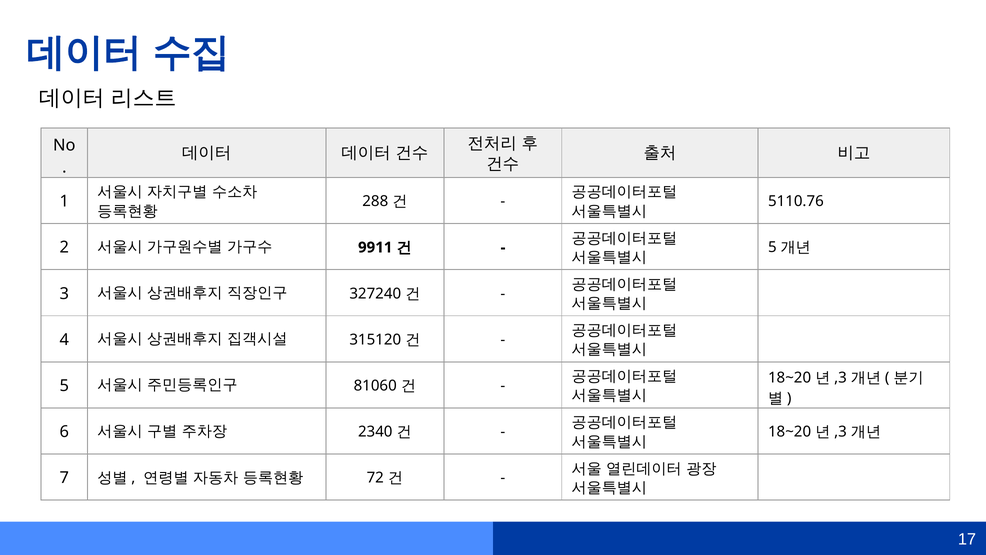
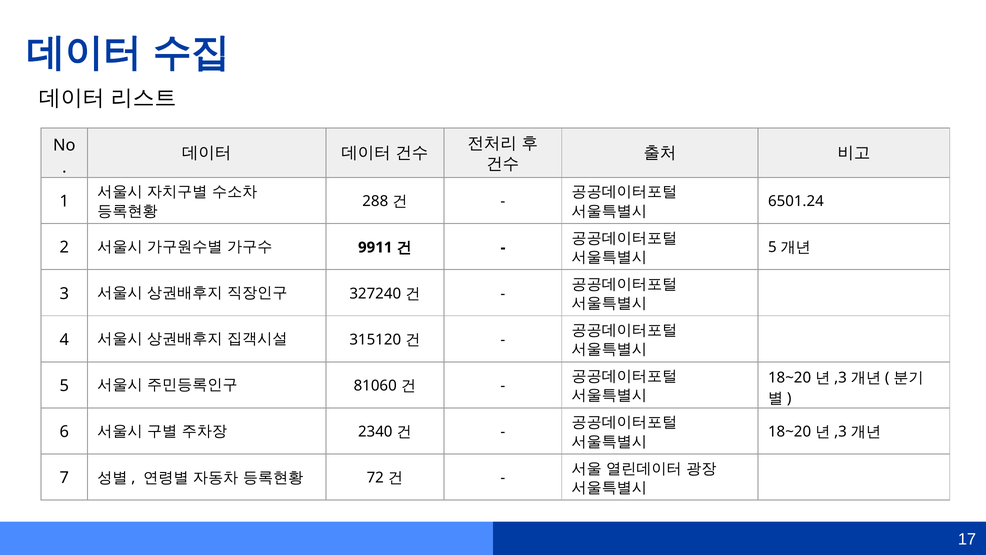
5110.76: 5110.76 -> 6501.24
